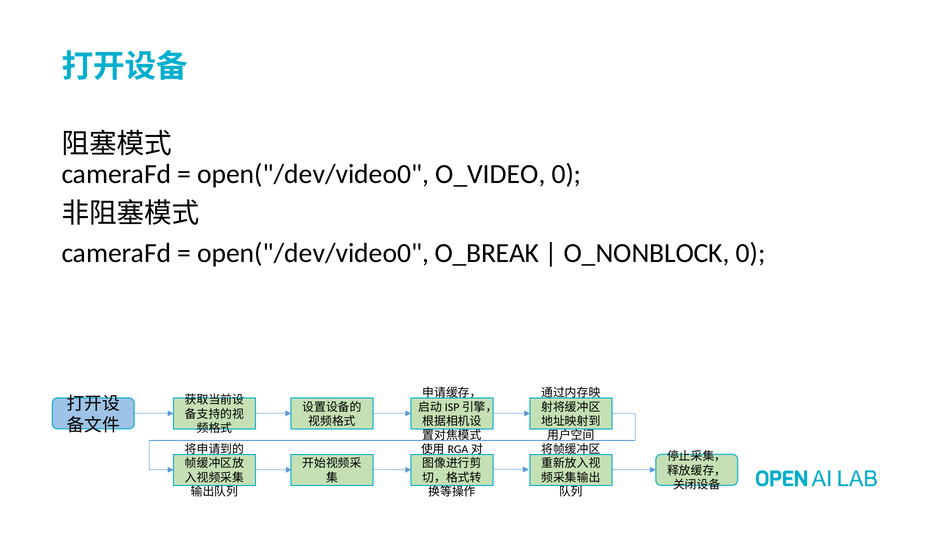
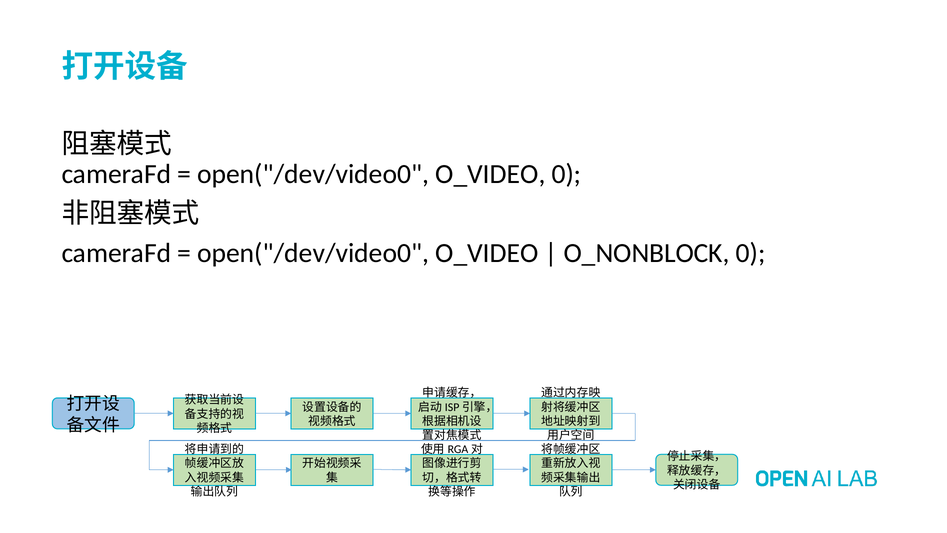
O_BREAK at (487, 253): O_BREAK -> O_VIDEO
